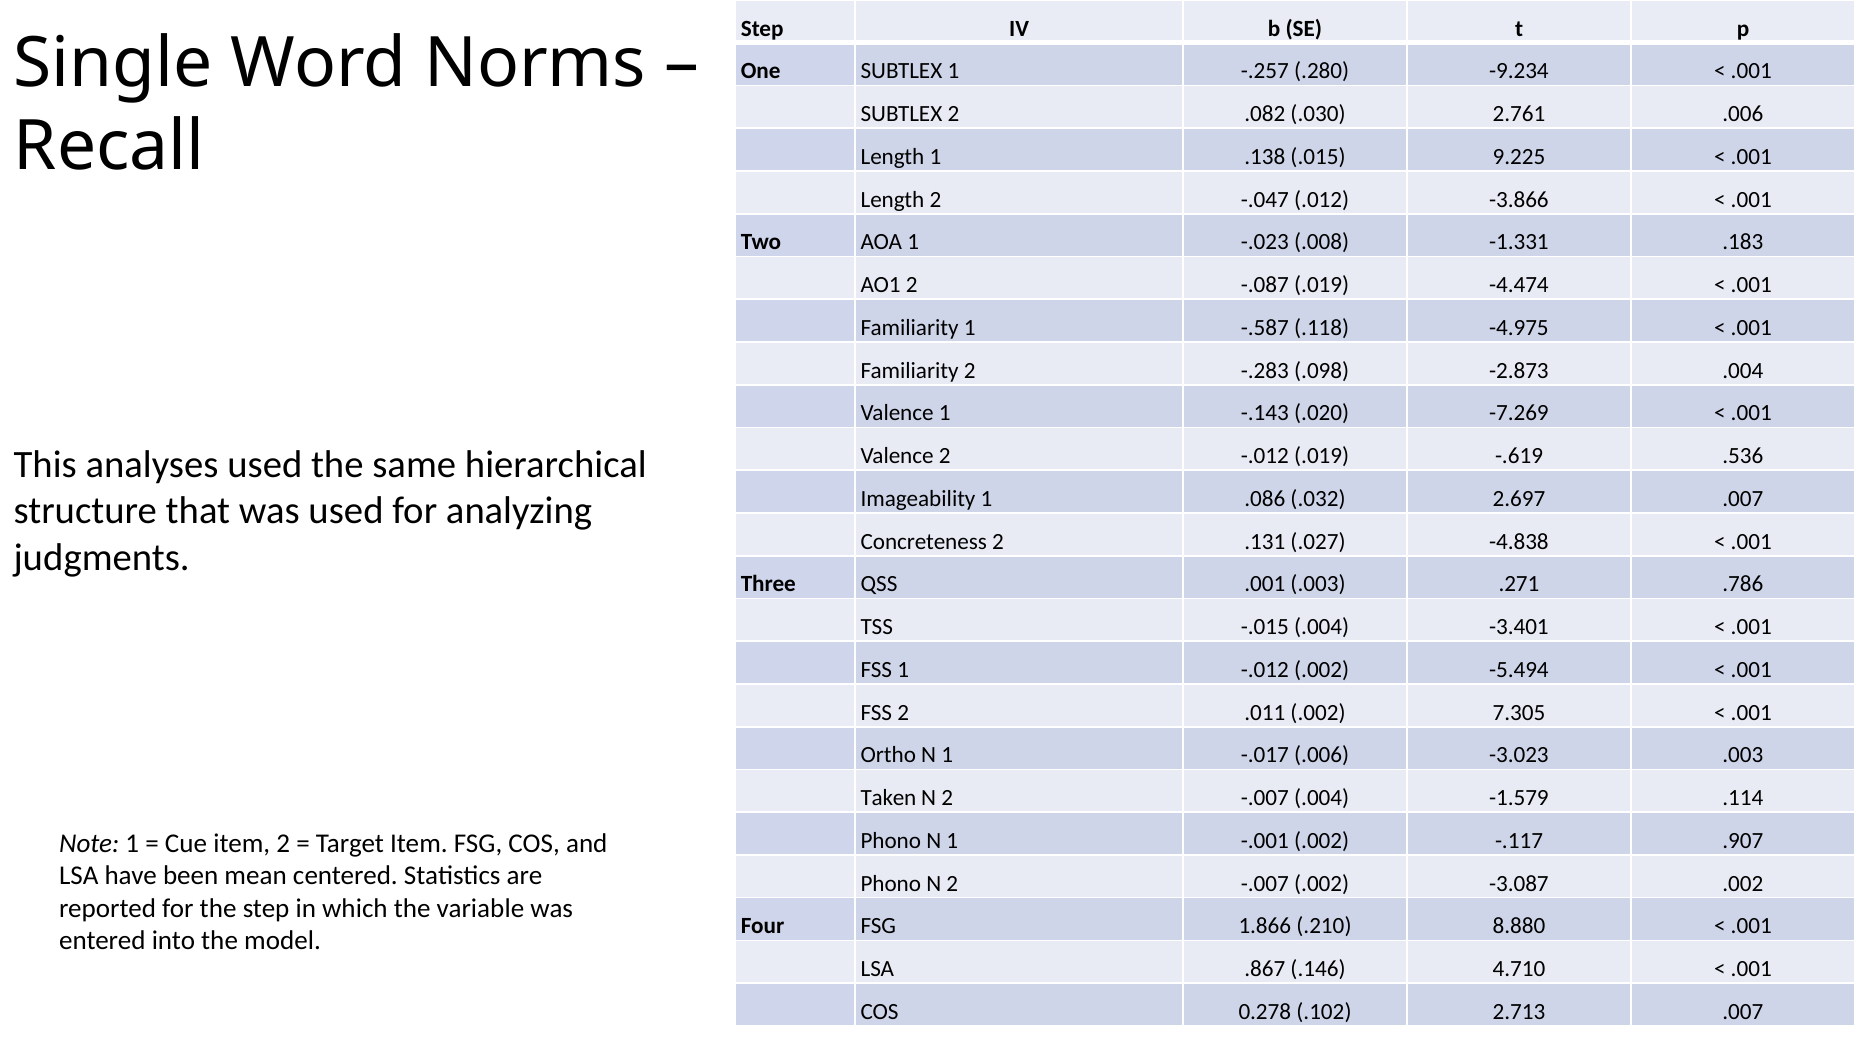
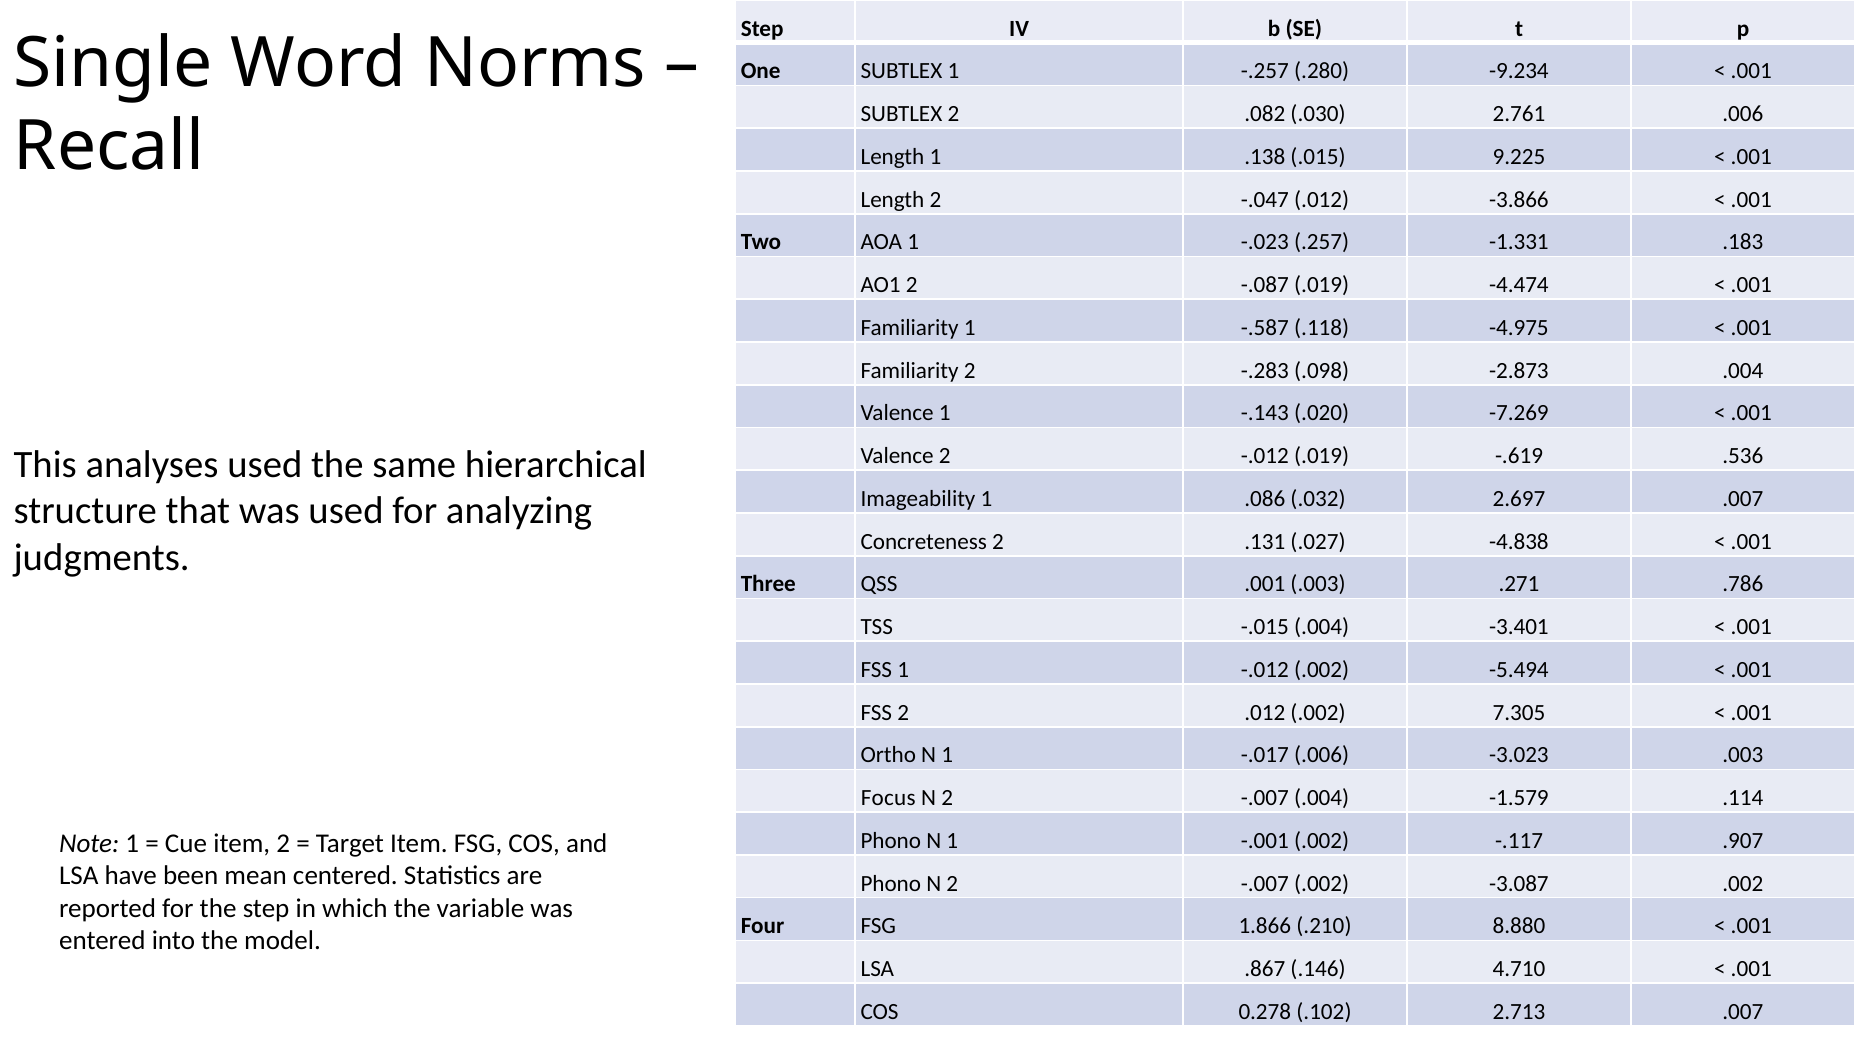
.008: .008 -> .257
2 .011: .011 -> .012
Taken: Taken -> Focus
